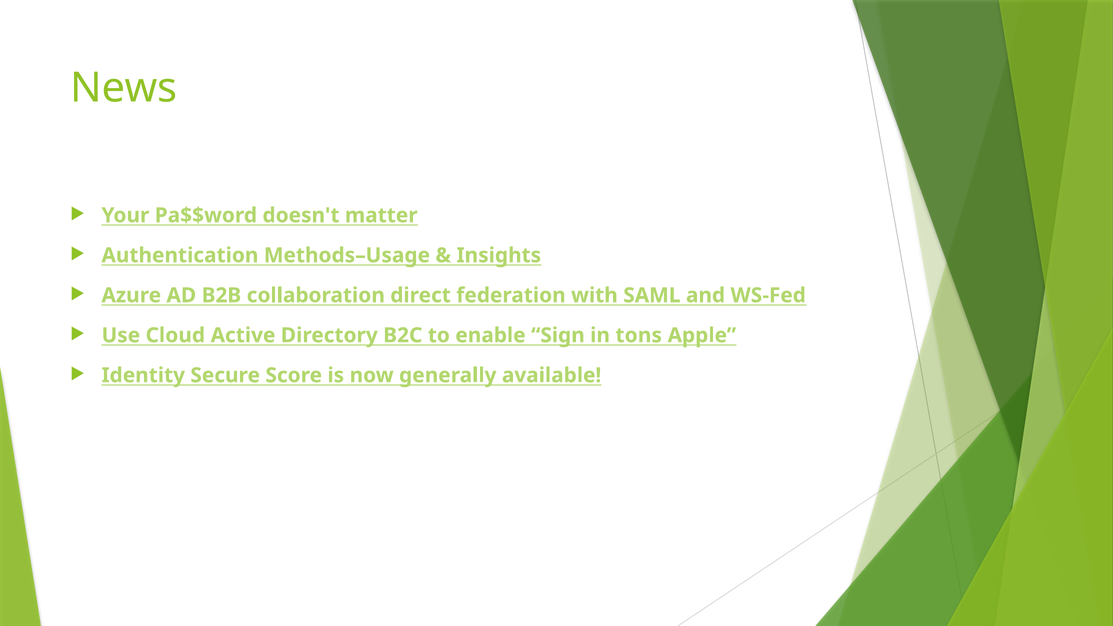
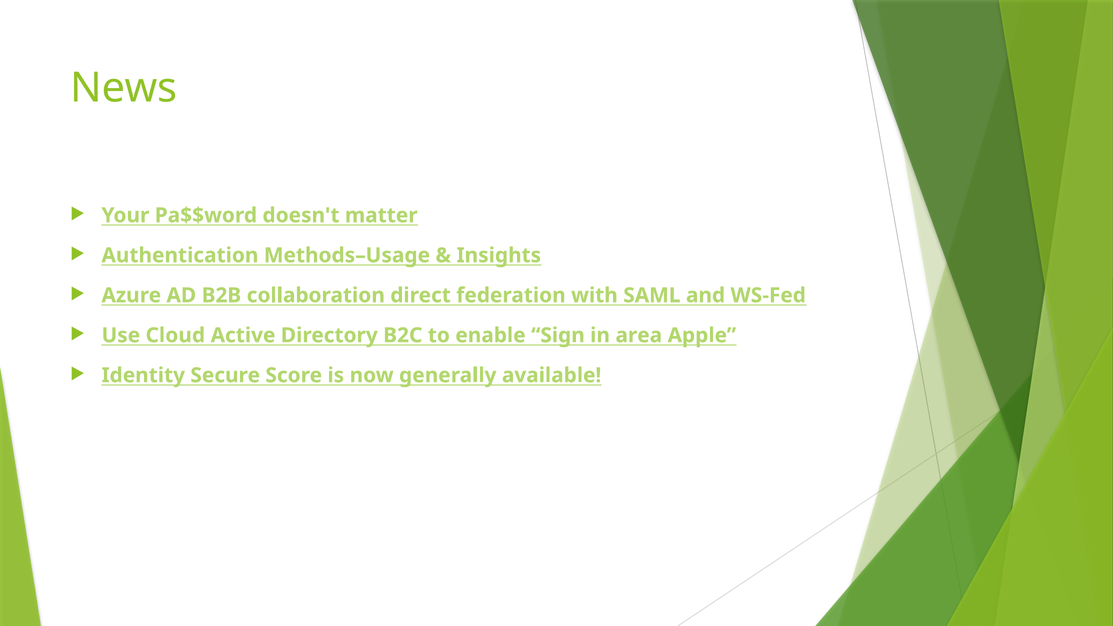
tons: tons -> area
